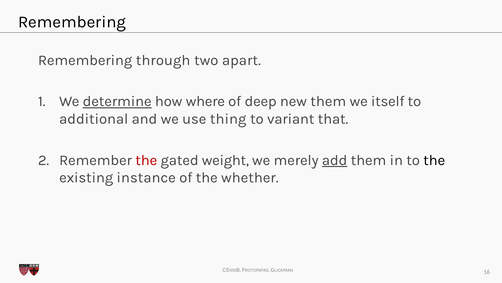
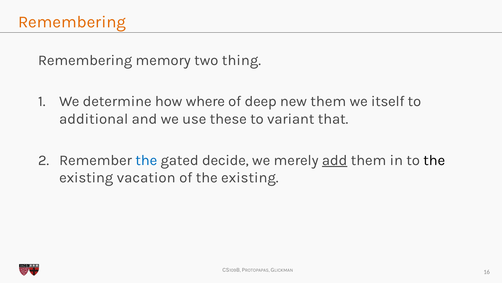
Remembering at (72, 22) colour: black -> orange
through: through -> memory
apart: apart -> thing
determine underline: present -> none
thing: thing -> these
the at (146, 160) colour: red -> blue
weight: weight -> decide
instance: instance -> vacation
of the whether: whether -> existing
